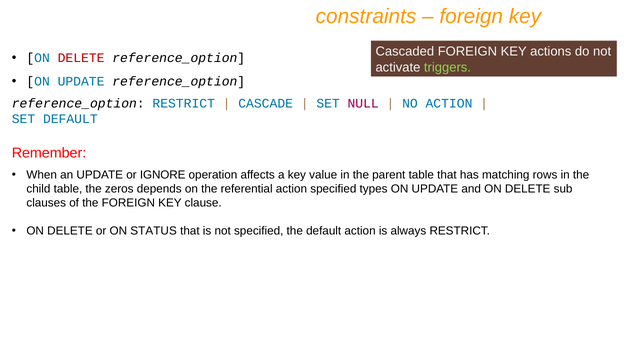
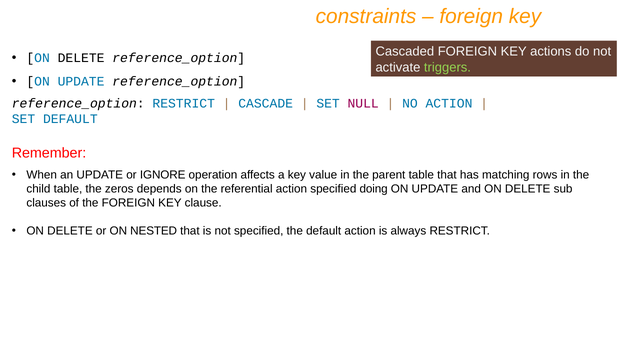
DELETE at (81, 58) colour: red -> black
types: types -> doing
STATUS: STATUS -> NESTED
